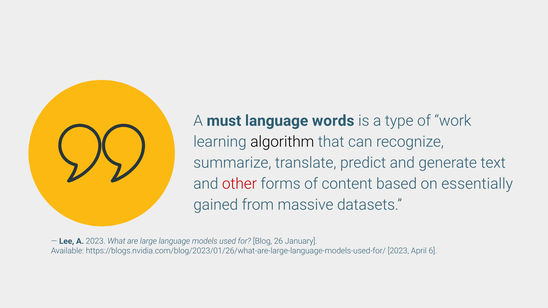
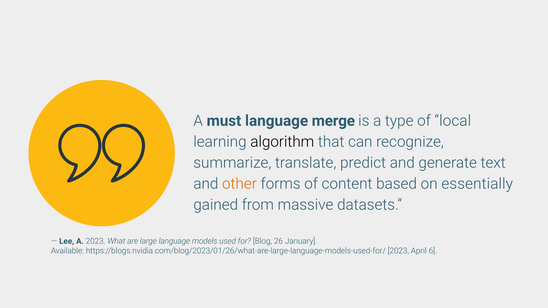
words: words -> merge
work: work -> local
other colour: red -> orange
